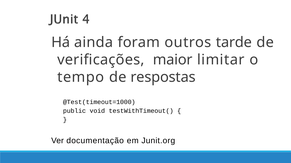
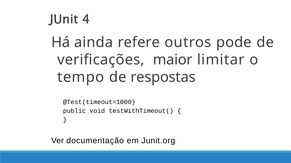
foram: foram -> refere
tarde: tarde -> pode
